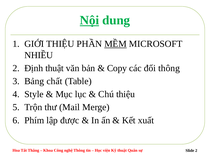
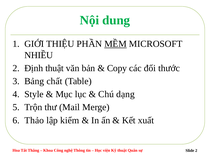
Nội underline: present -> none
đối thông: thông -> thước
Chú thiệu: thiệu -> dạng
Phím: Phím -> Thảo
được: được -> kiểm
